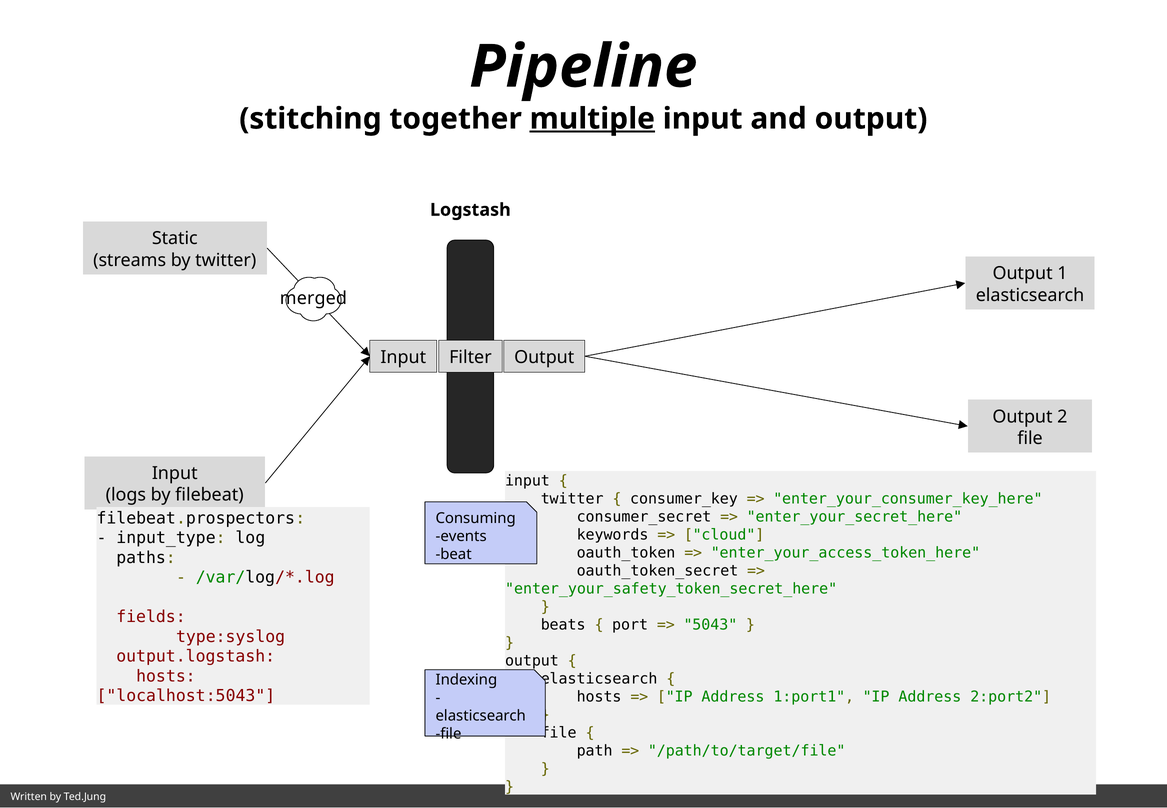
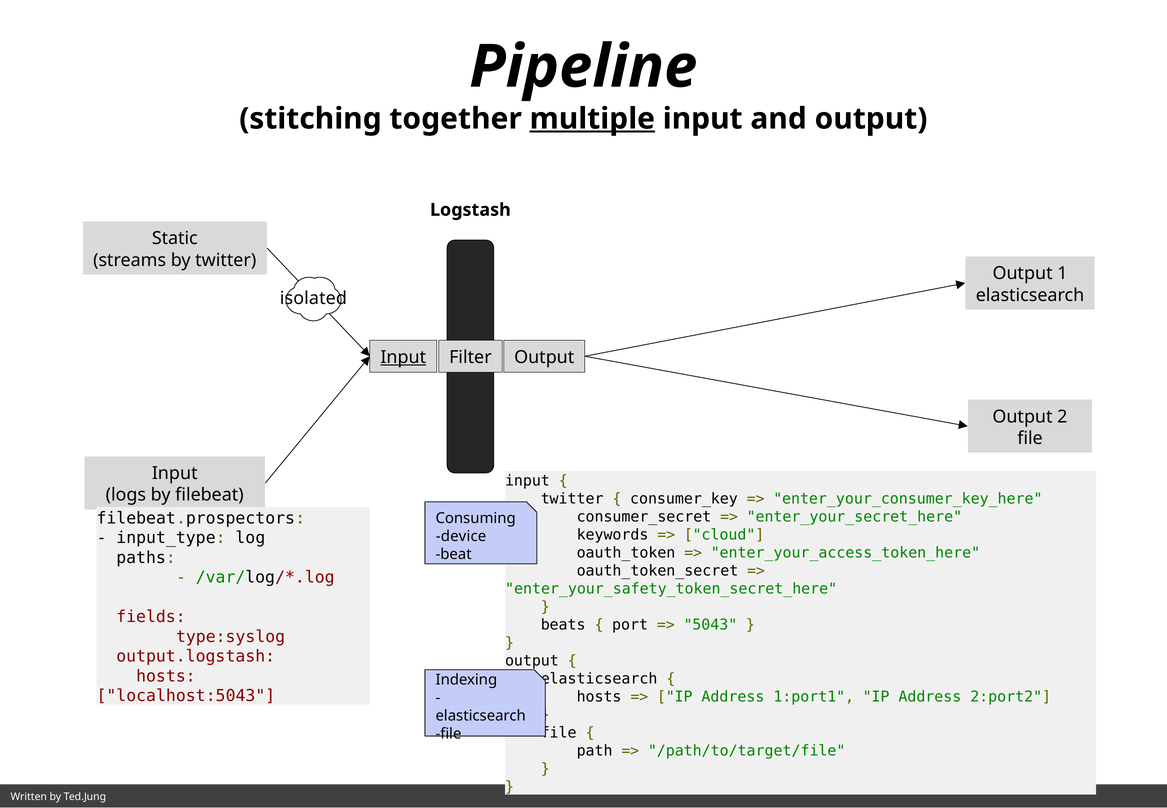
merged: merged -> isolated
Input at (403, 357) underline: none -> present
events: events -> device
